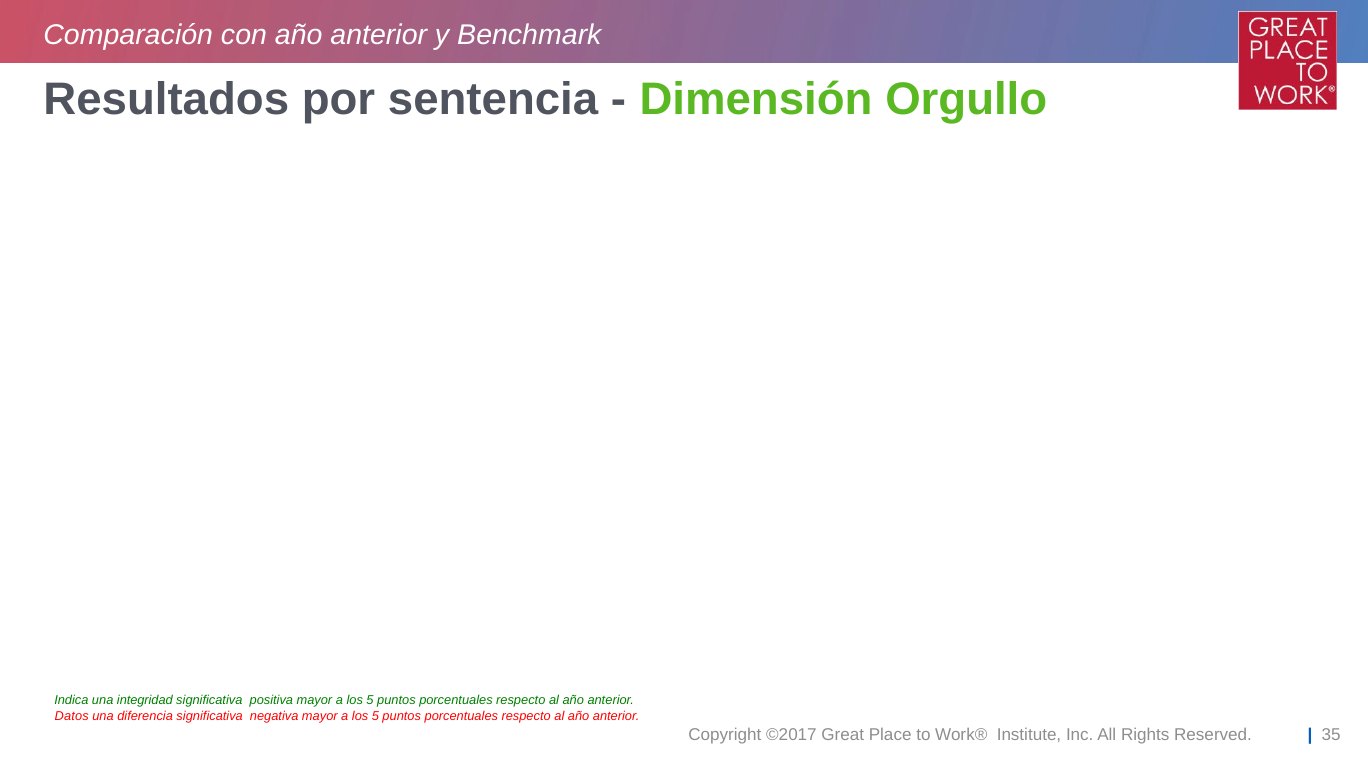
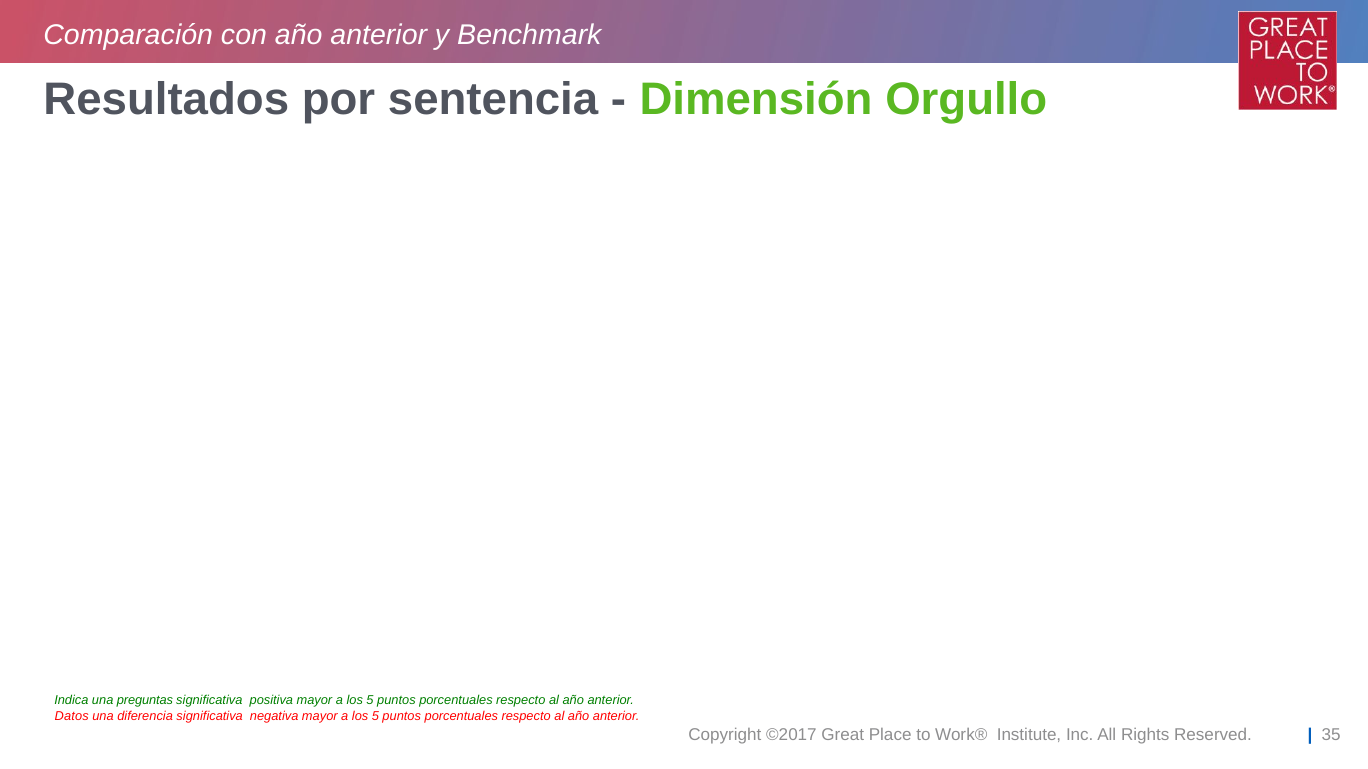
integridad: integridad -> preguntas
